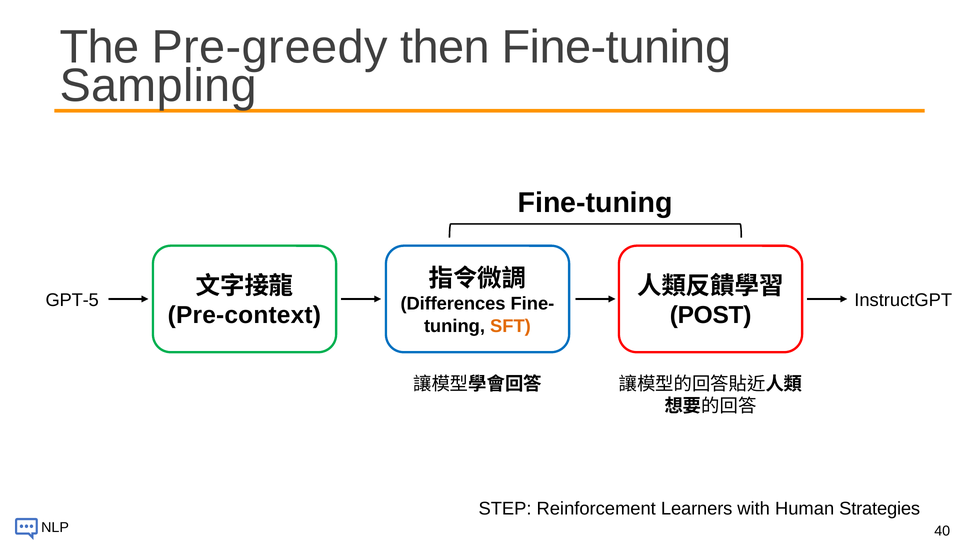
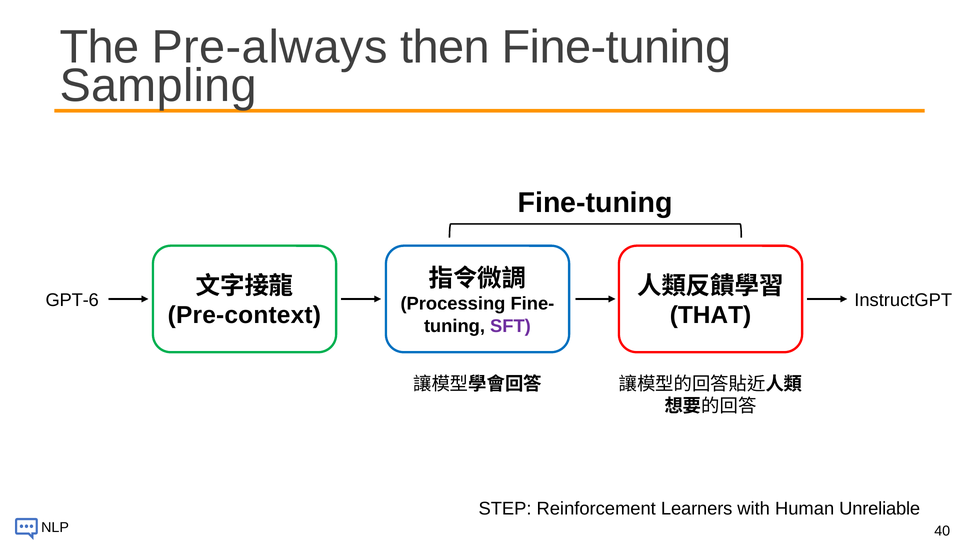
Pre-greedy: Pre-greedy -> Pre-always
GPT-5: GPT-5 -> GPT-6
Differences: Differences -> Processing
POST: POST -> THAT
SFT colour: orange -> purple
Strategies: Strategies -> Unreliable
